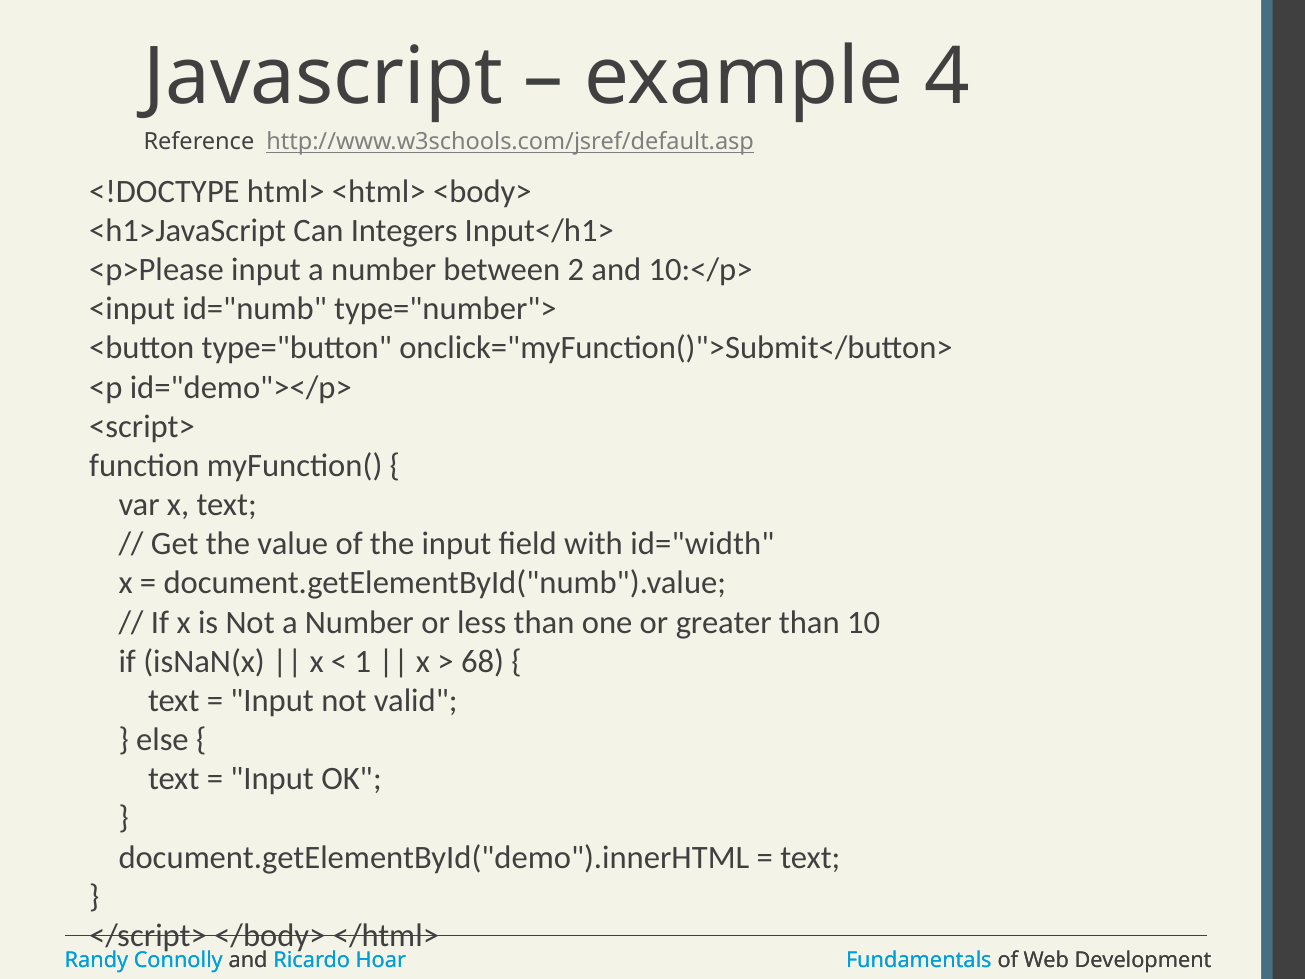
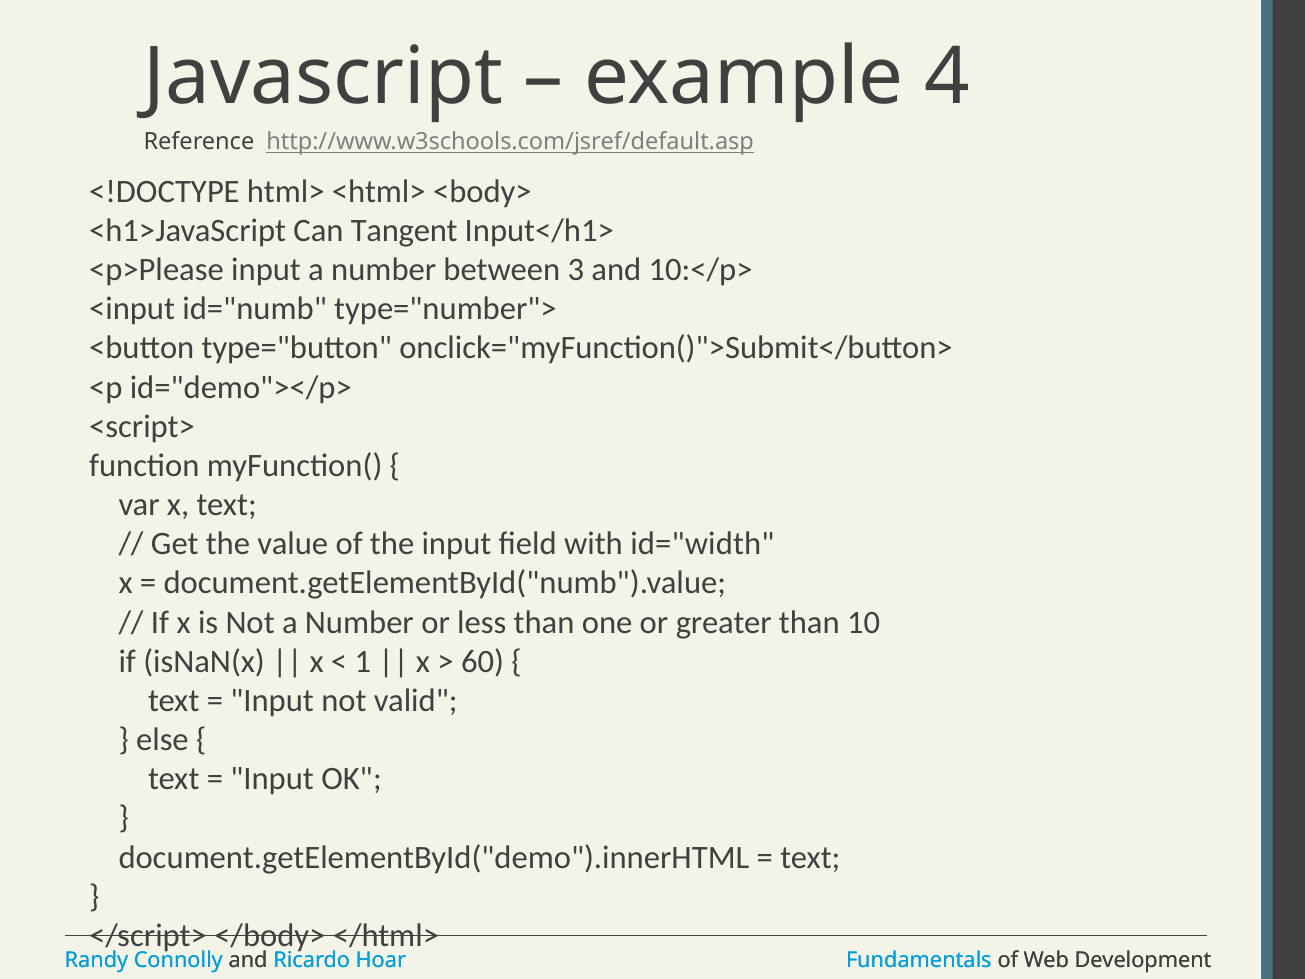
Integers: Integers -> Tangent
2: 2 -> 3
68: 68 -> 60
